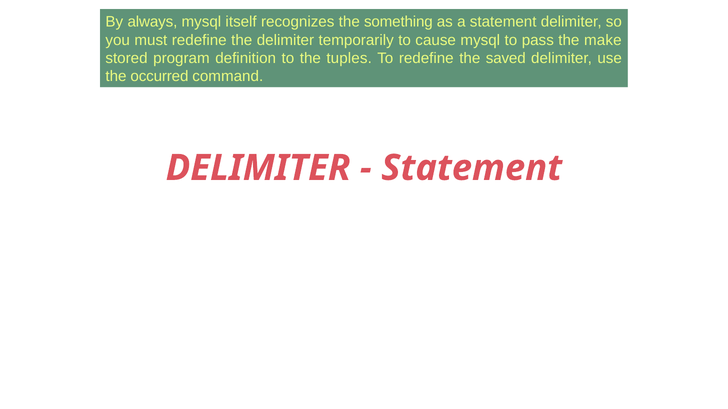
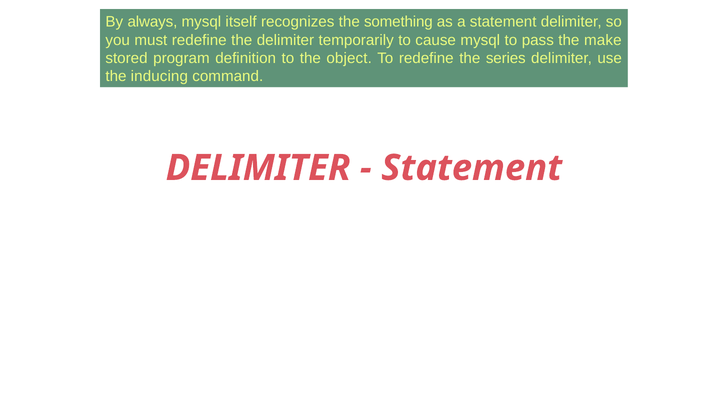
tuples: tuples -> object
saved: saved -> series
occurred: occurred -> inducing
